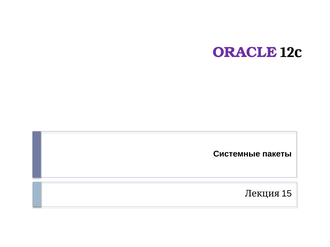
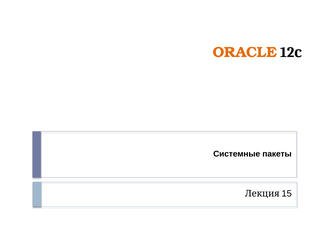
ORACLE colour: purple -> orange
